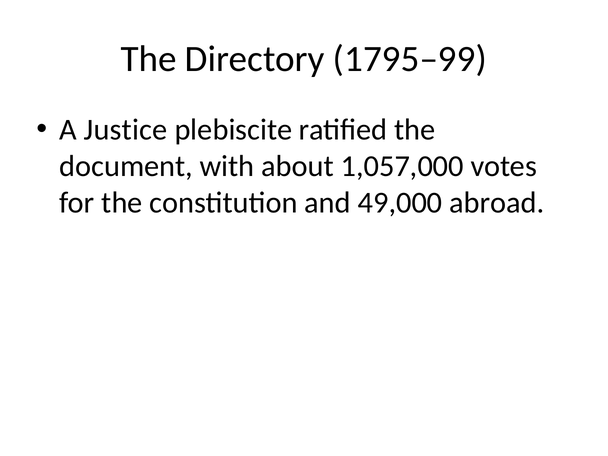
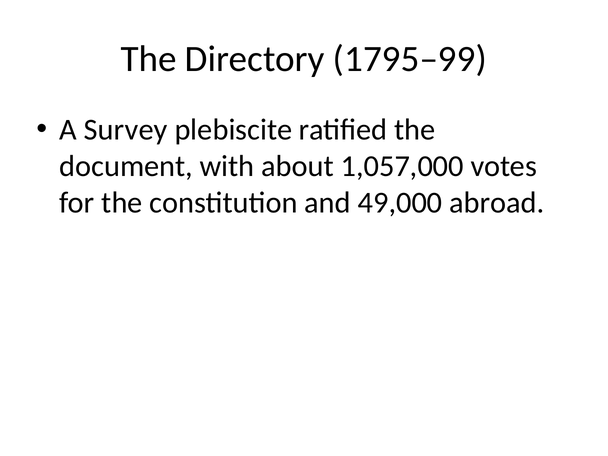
Justice: Justice -> Survey
